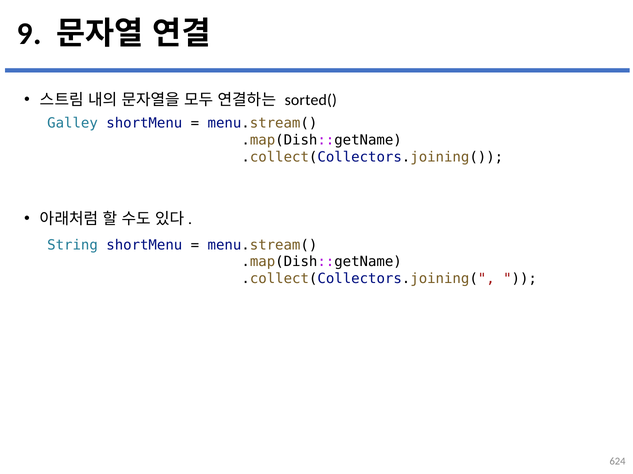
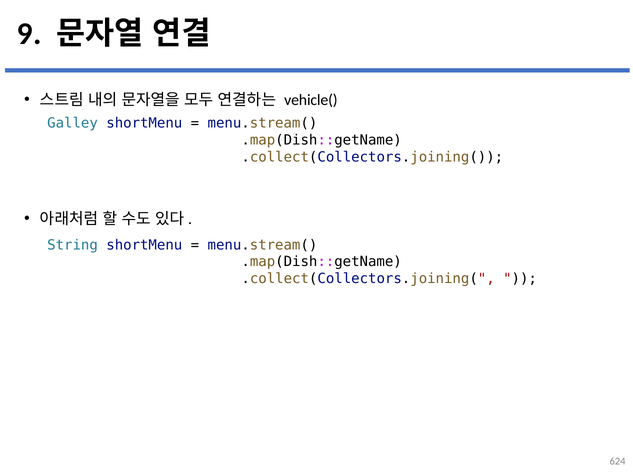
sorted(: sorted( -> vehicle(
